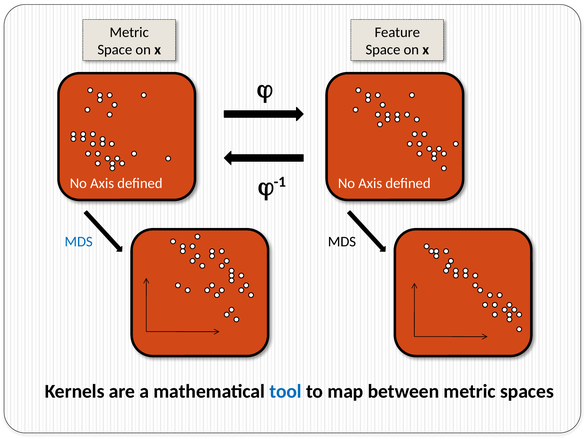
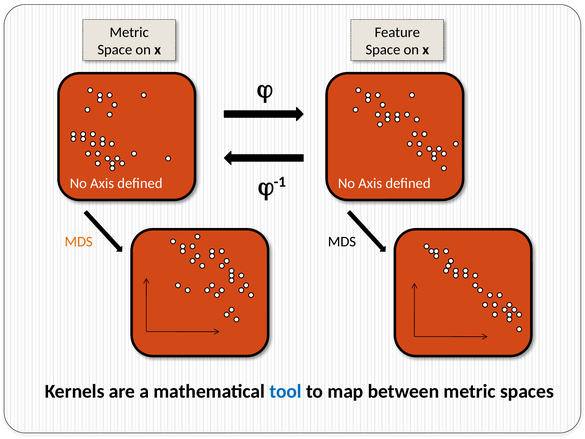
MDS at (79, 242) colour: blue -> orange
